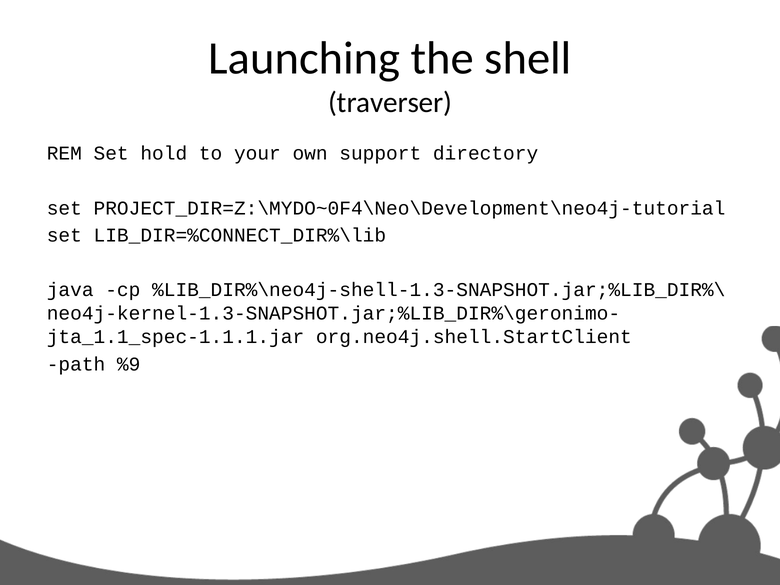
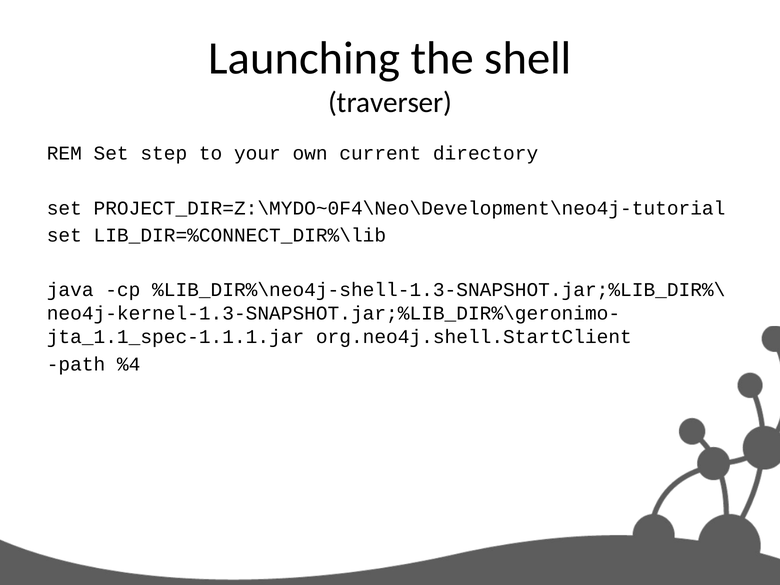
hold: hold -> step
support: support -> current
%9: %9 -> %4
